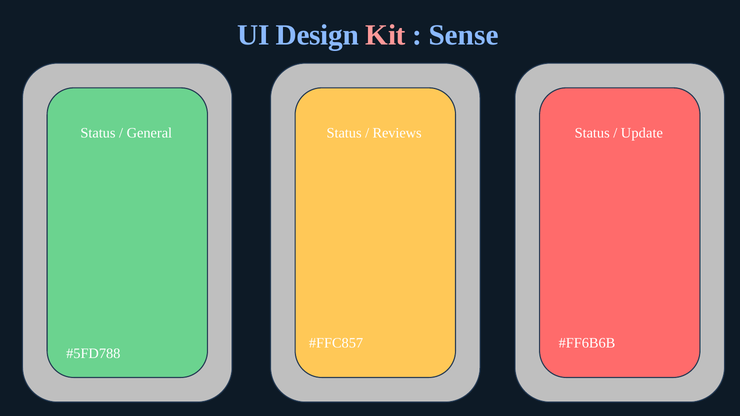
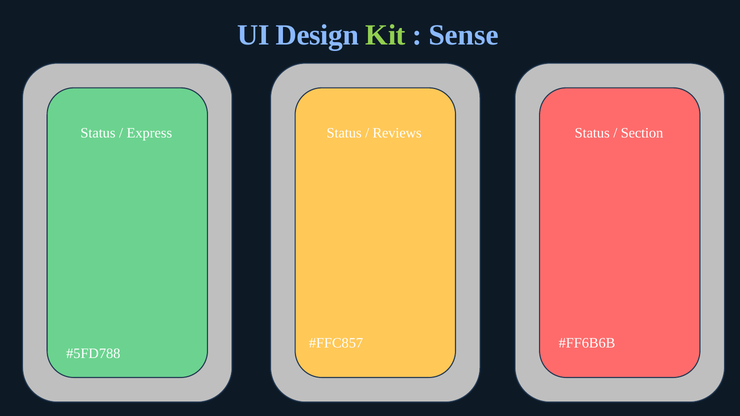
Kit colour: pink -> light green
General: General -> Express
Update: Update -> Section
